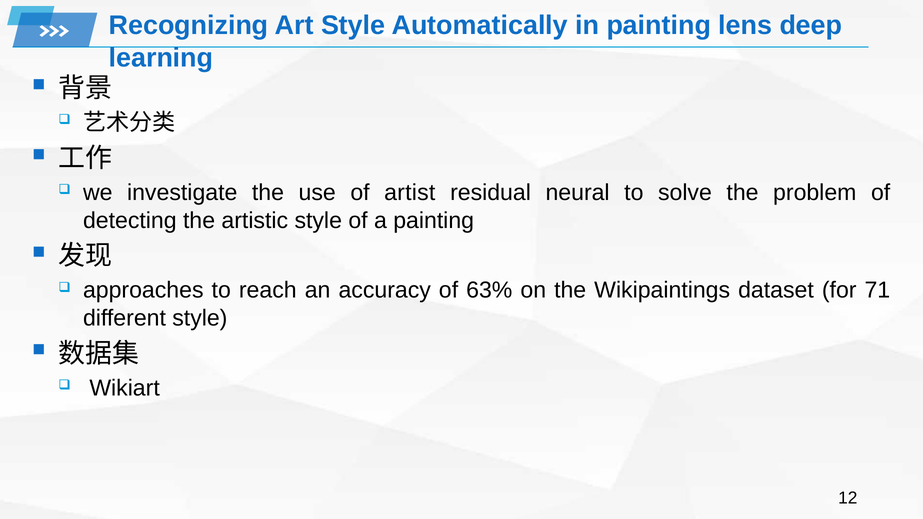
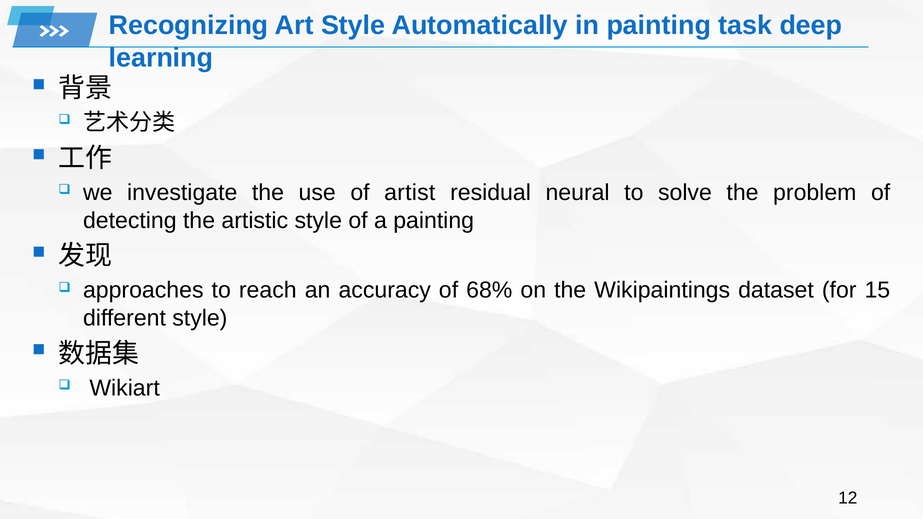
lens: lens -> task
63%: 63% -> 68%
71: 71 -> 15
